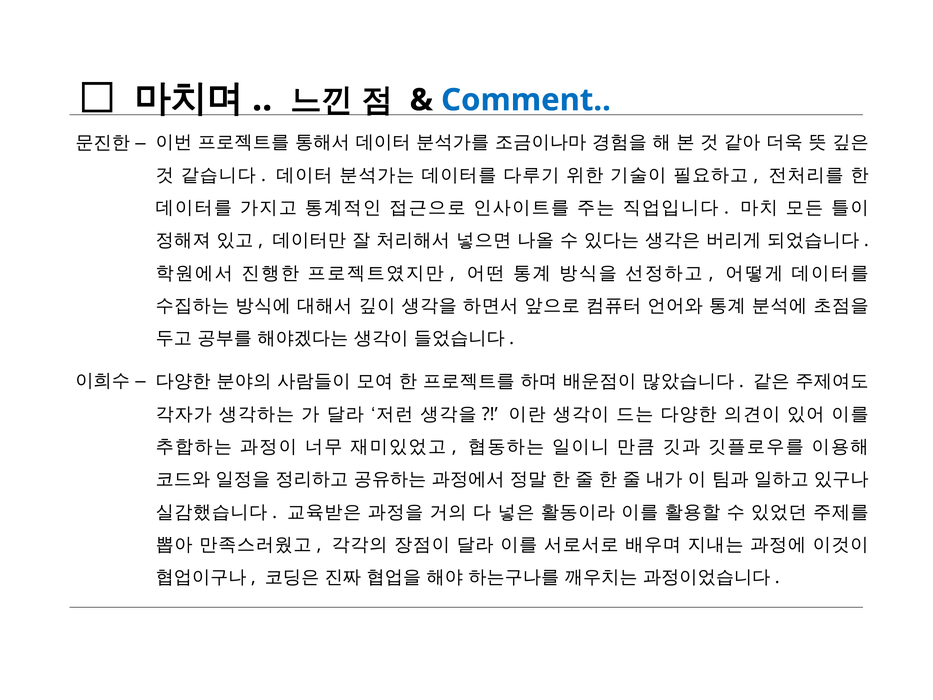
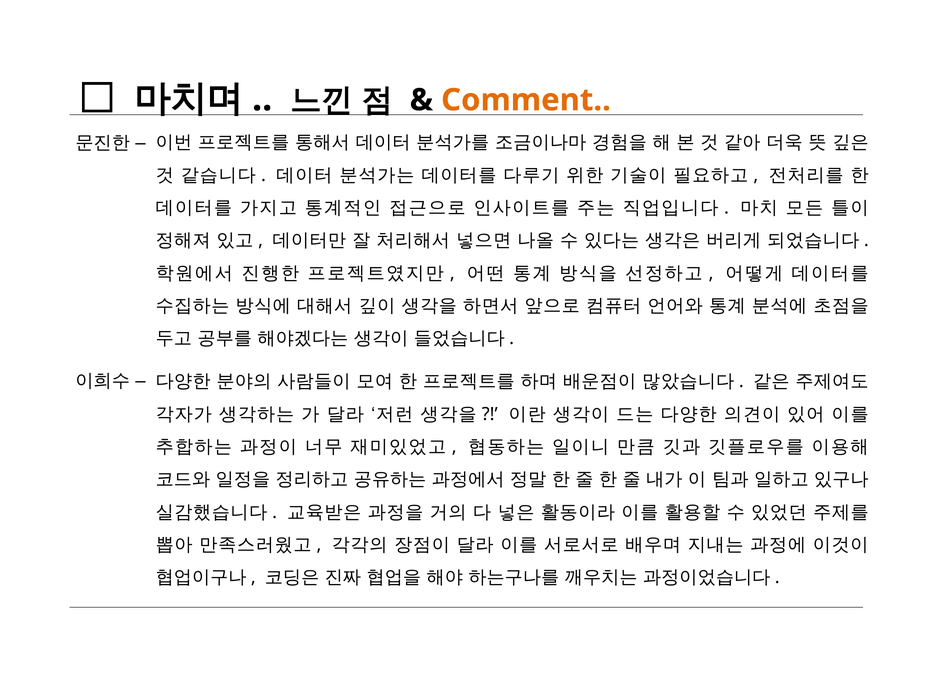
Comment colour: blue -> orange
